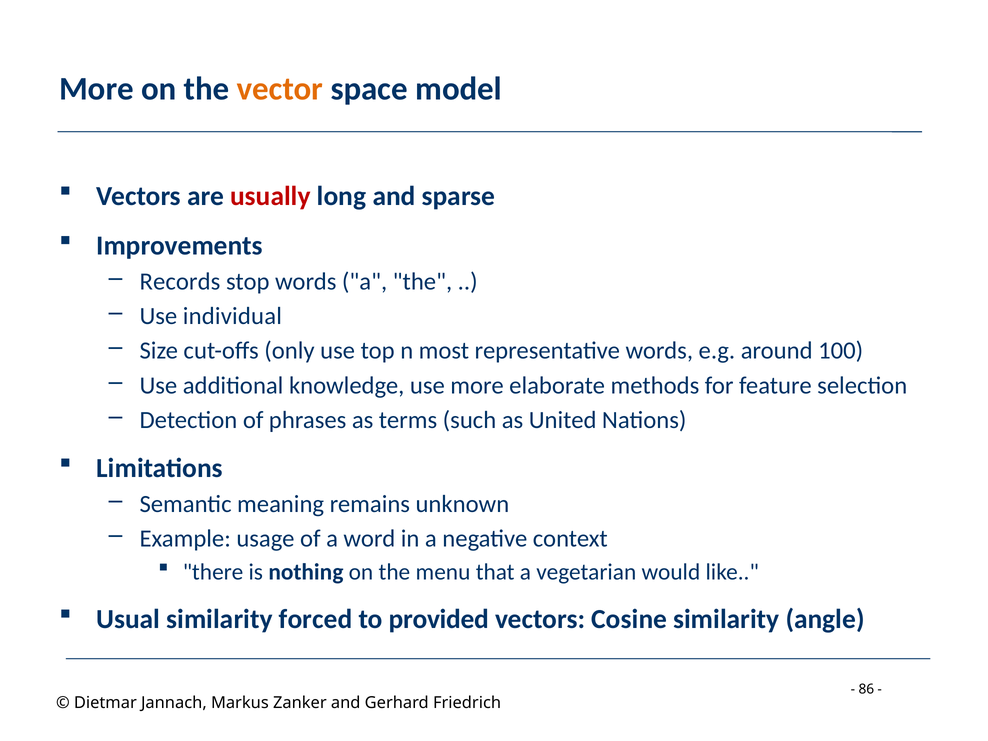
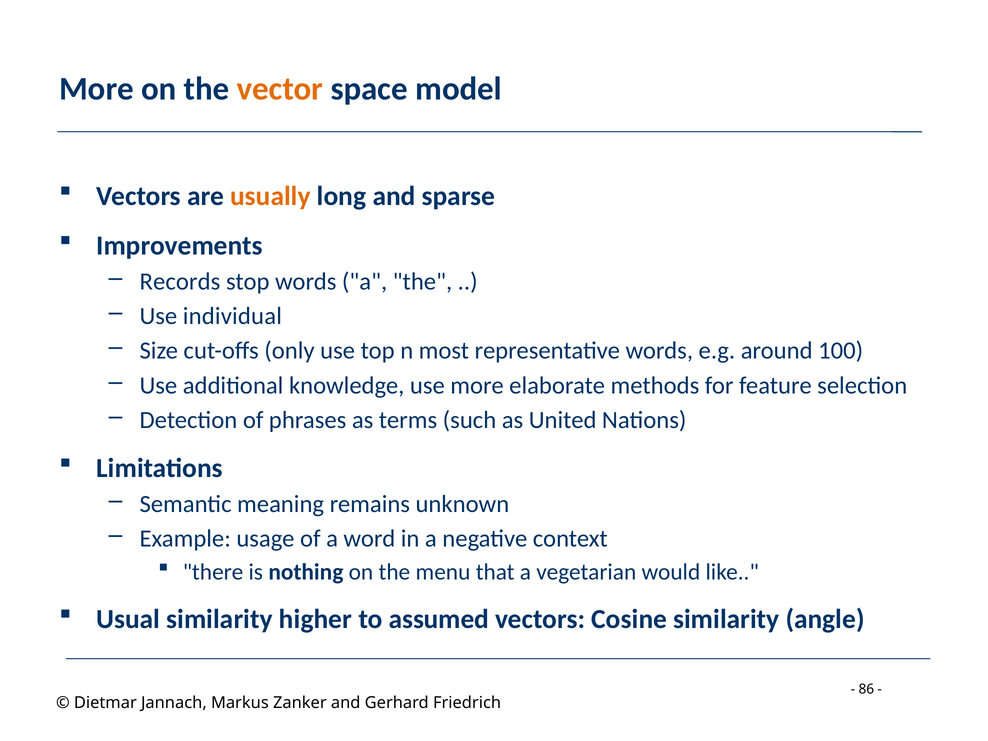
usually colour: red -> orange
forced: forced -> higher
provided: provided -> assumed
